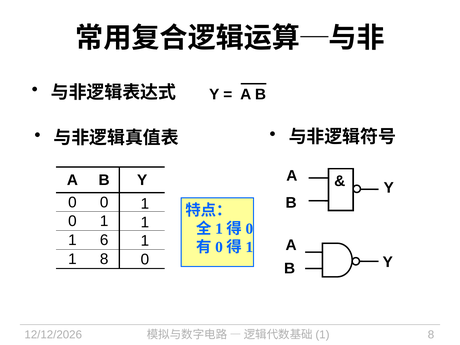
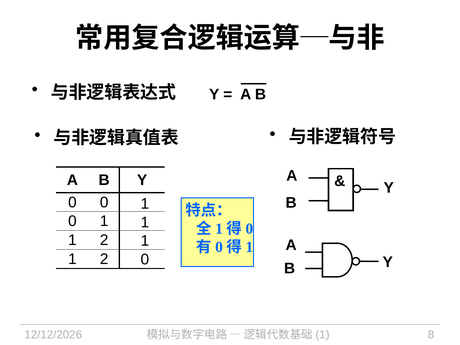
6 at (104, 240): 6 -> 2
8 at (104, 259): 8 -> 2
